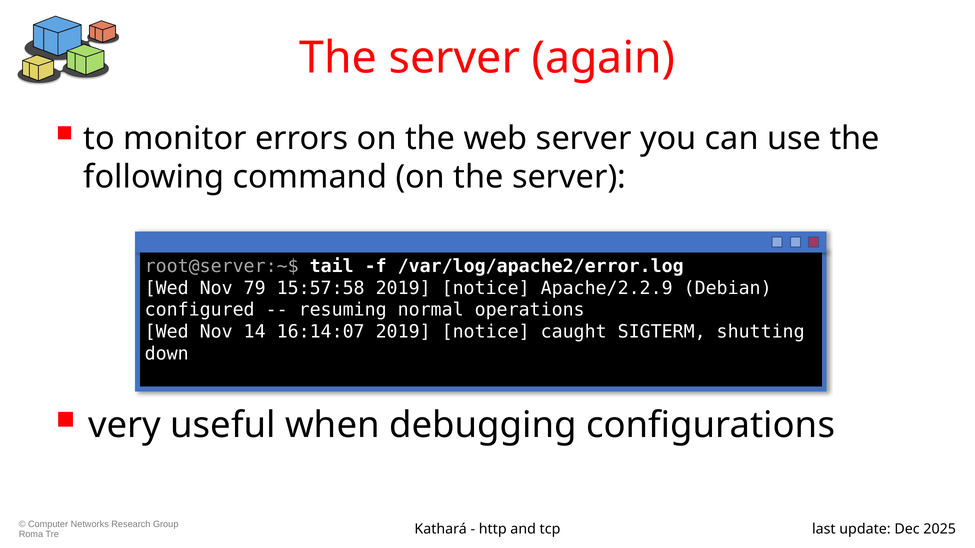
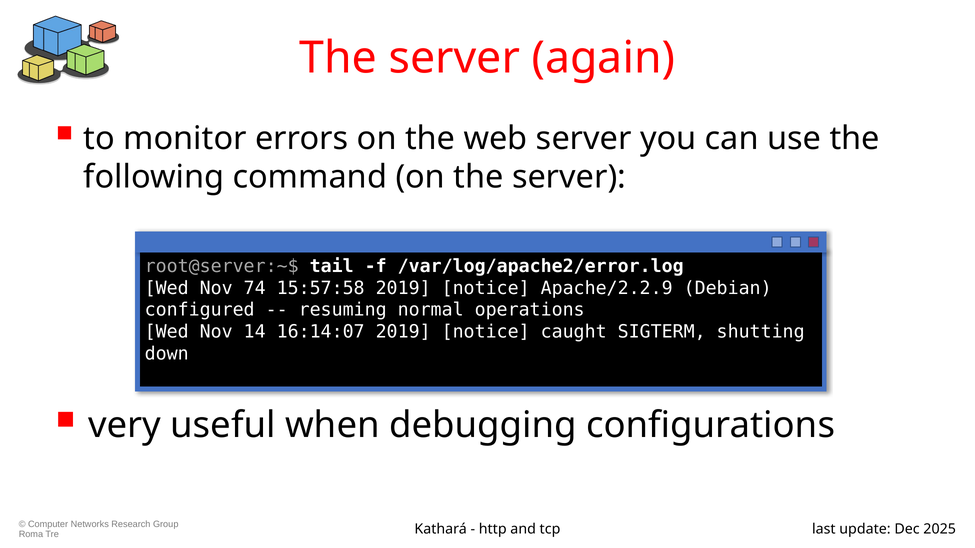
79: 79 -> 74
